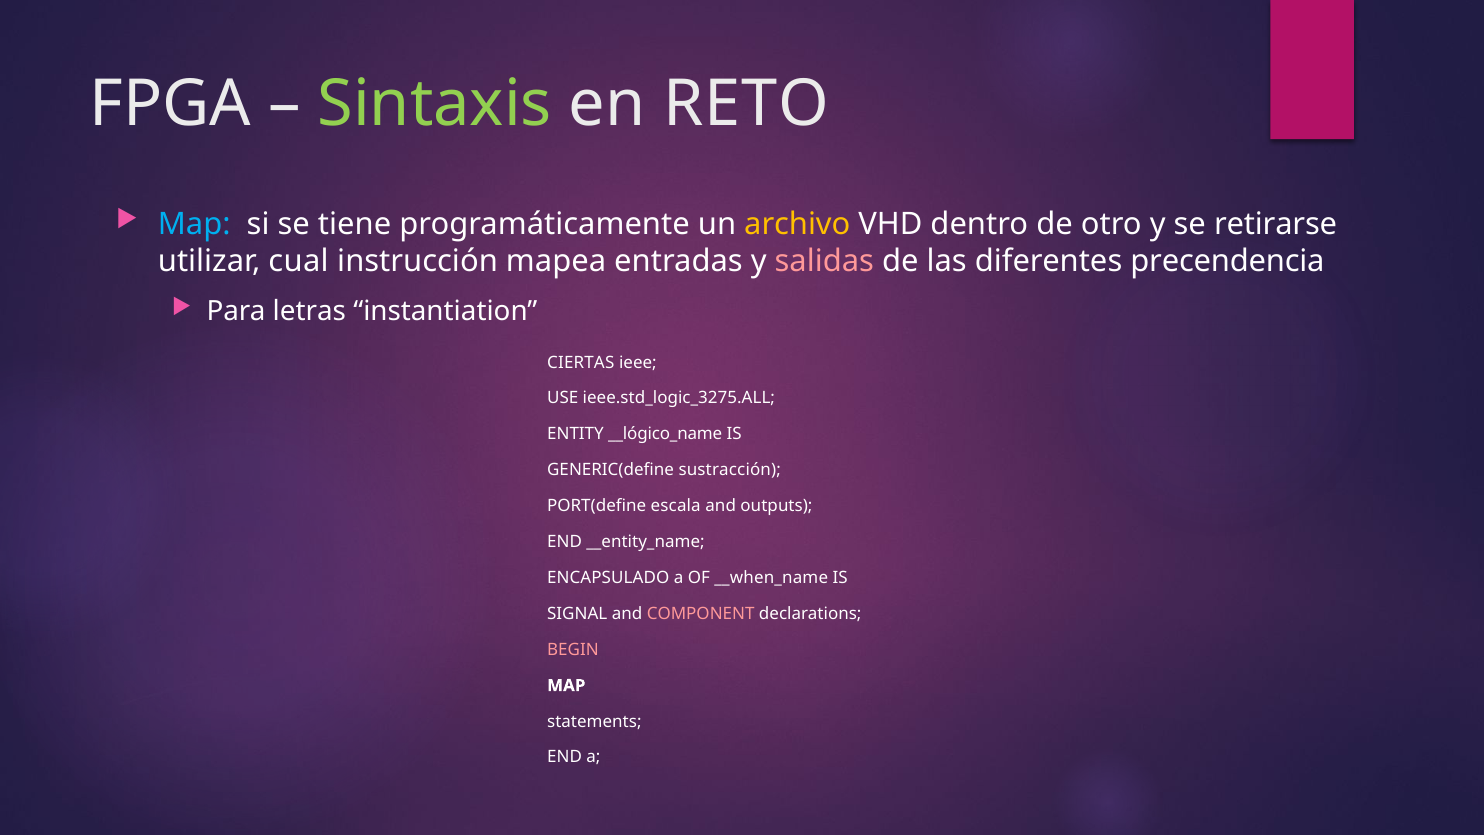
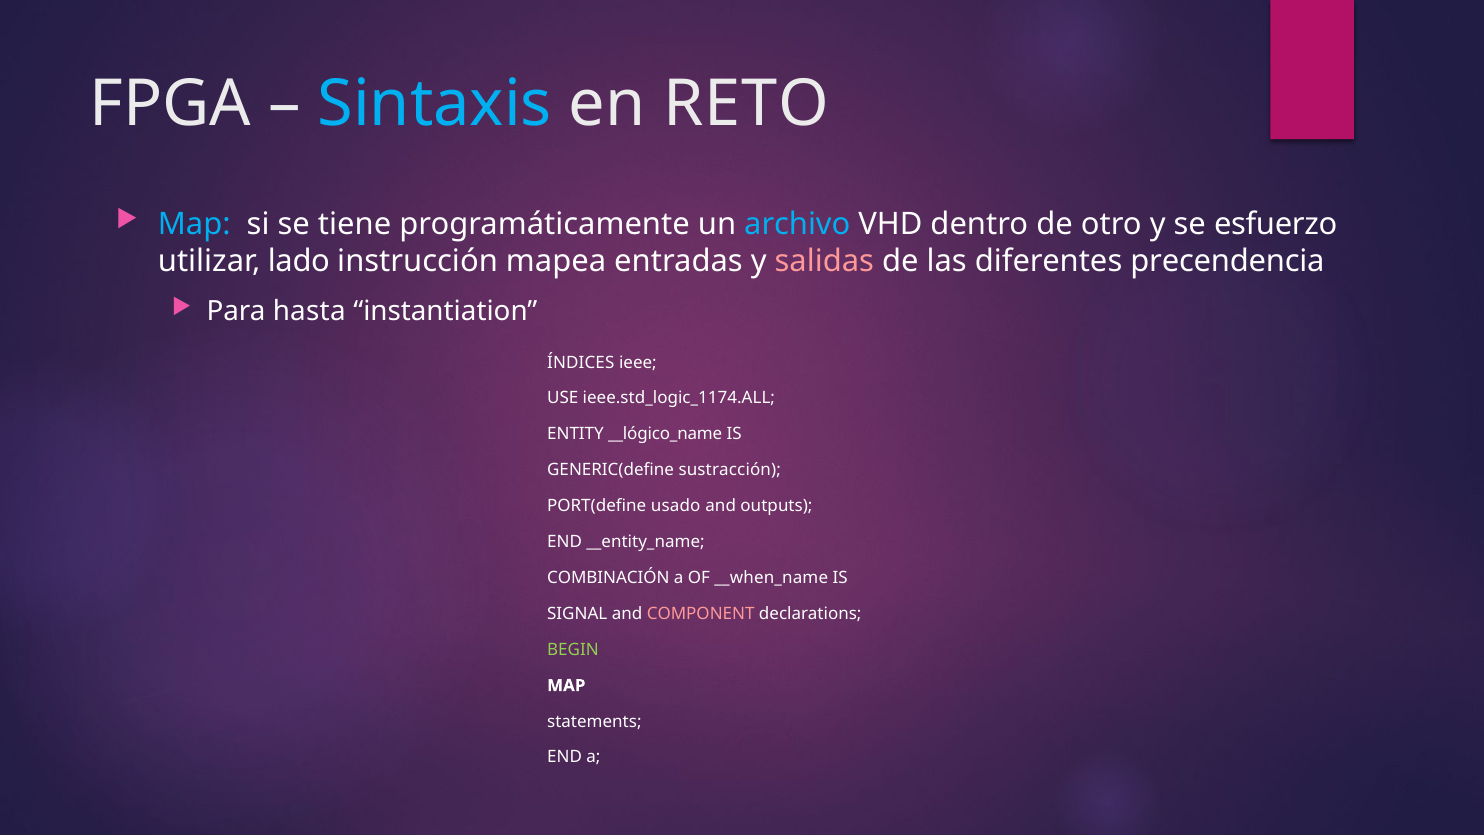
Sintaxis colour: light green -> light blue
archivo colour: yellow -> light blue
retirarse: retirarse -> esfuerzo
cual: cual -> lado
letras: letras -> hasta
CIERTAS: CIERTAS -> ÍNDICES
ieee.std_logic_3275.ALL: ieee.std_logic_3275.ALL -> ieee.std_logic_1174.ALL
escala: escala -> usado
ENCAPSULADO: ENCAPSULADO -> COMBINACIÓN
BEGIN colour: pink -> light green
